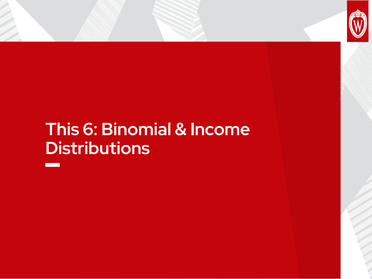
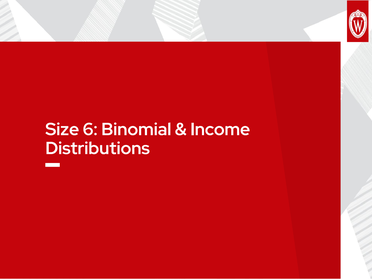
This: This -> Size
